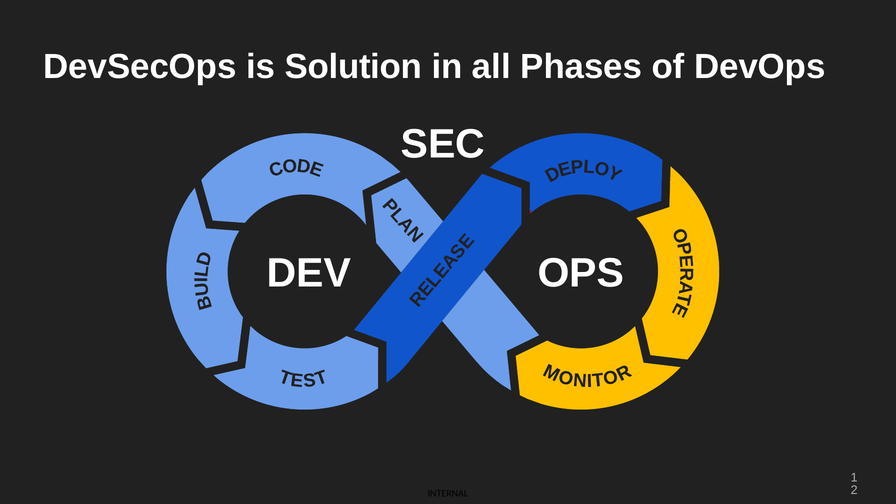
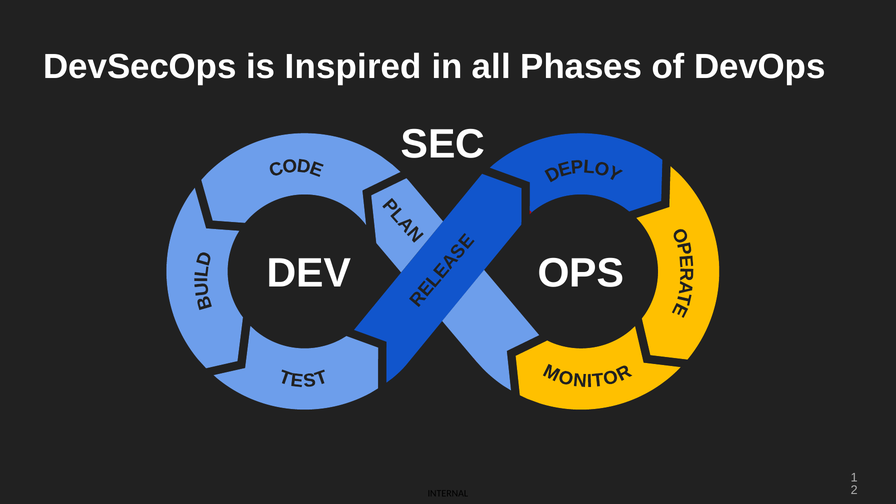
Solution: Solution -> Inspired
